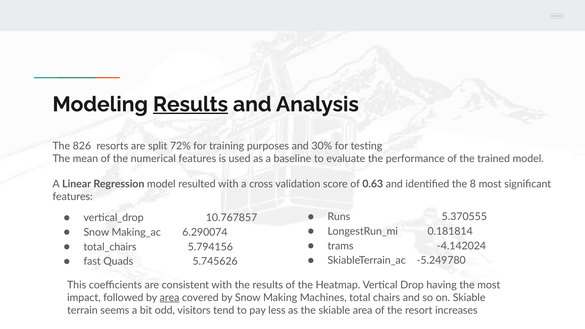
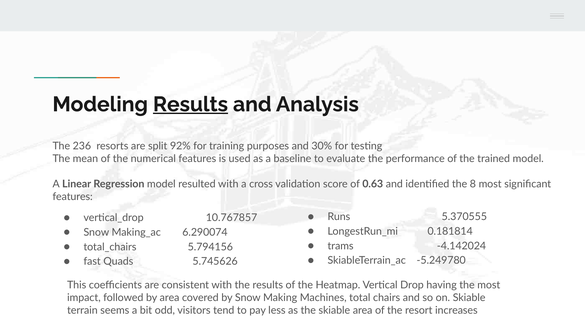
826: 826 -> 236
72%: 72% -> 92%
area at (170, 298) underline: present -> none
